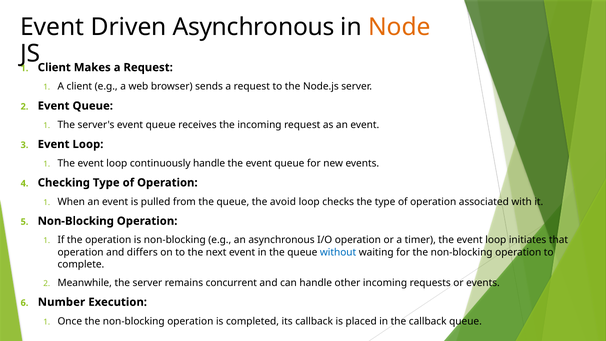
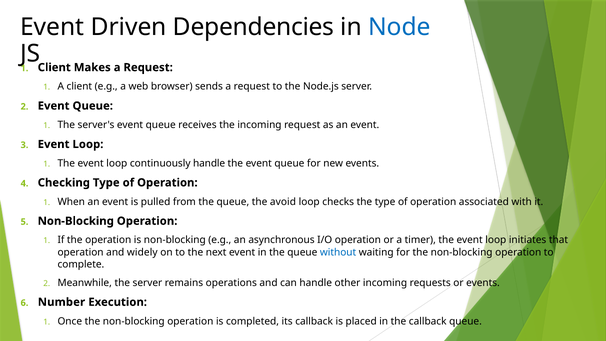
Driven Asynchronous: Asynchronous -> Dependencies
Node colour: orange -> blue
differs: differs -> widely
concurrent: concurrent -> operations
